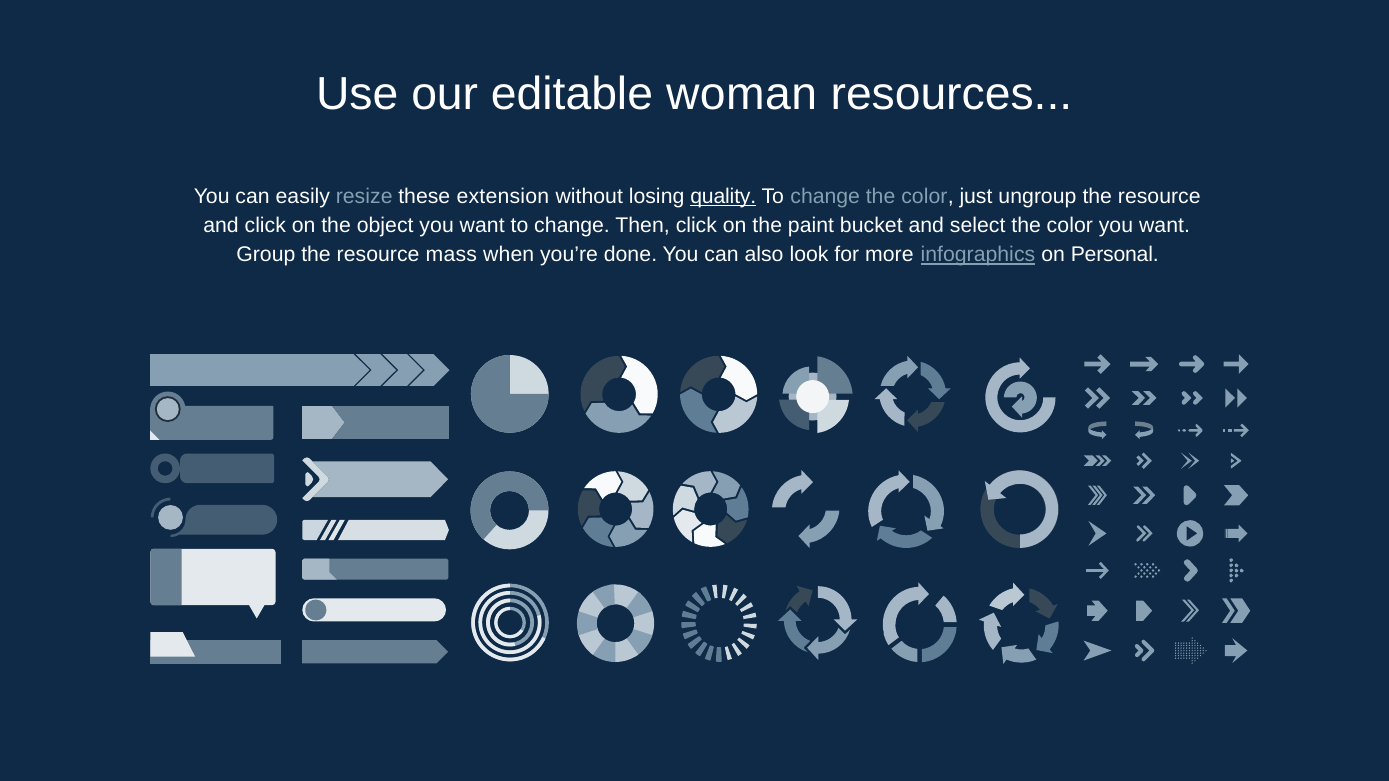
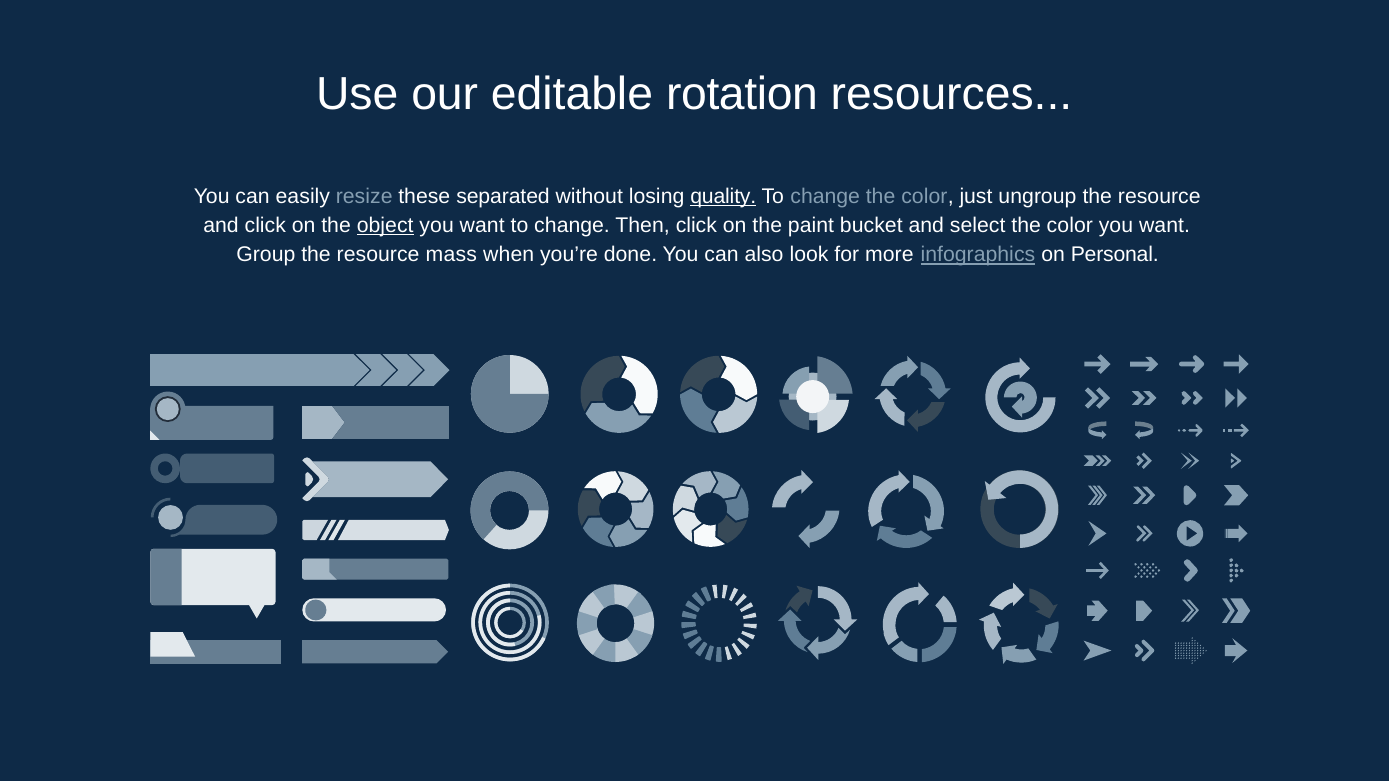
woman: woman -> rotation
extension: extension -> separated
object underline: none -> present
